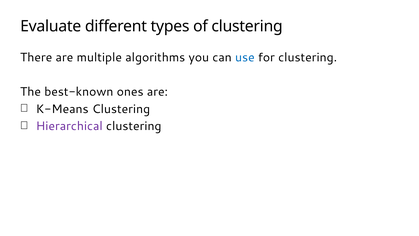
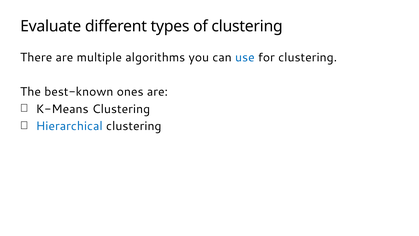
Hierarchical colour: purple -> blue
